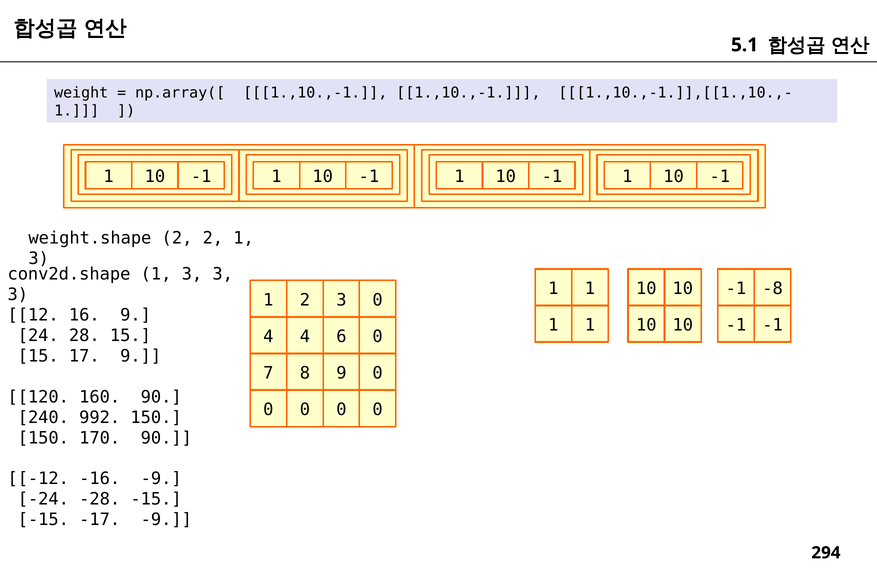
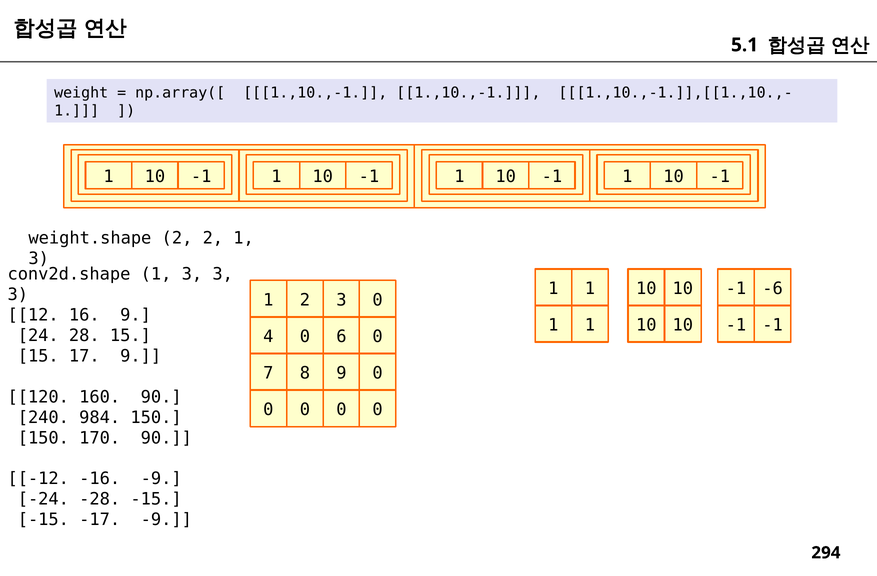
-8: -8 -> -6
4 4: 4 -> 0
992: 992 -> 984
